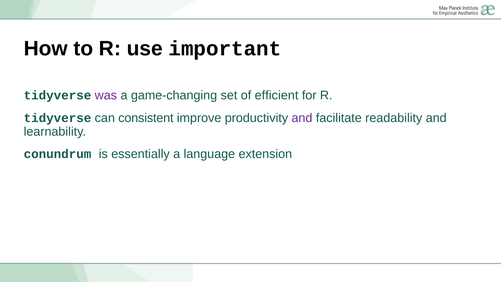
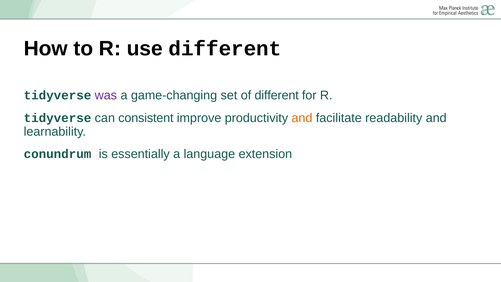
use important: important -> different
of efficient: efficient -> different
and at (302, 118) colour: purple -> orange
